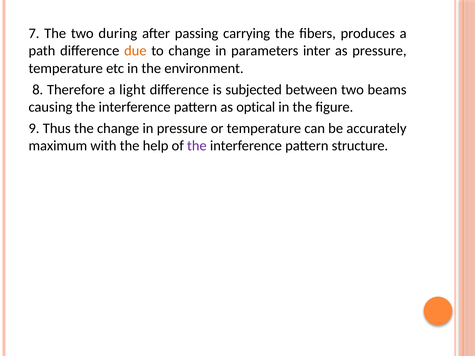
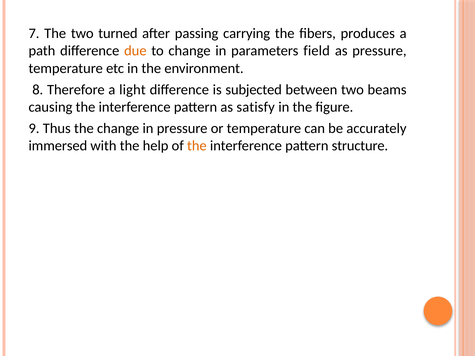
during: during -> turned
inter: inter -> field
optical: optical -> satisfy
maximum: maximum -> immersed
the at (197, 146) colour: purple -> orange
